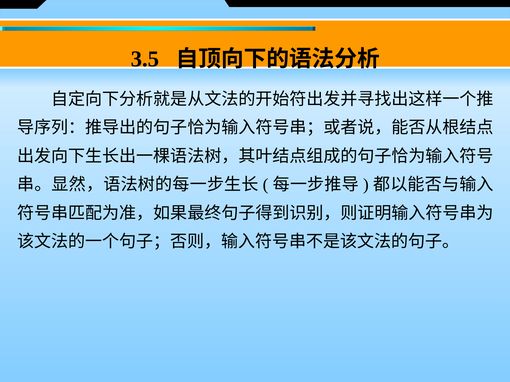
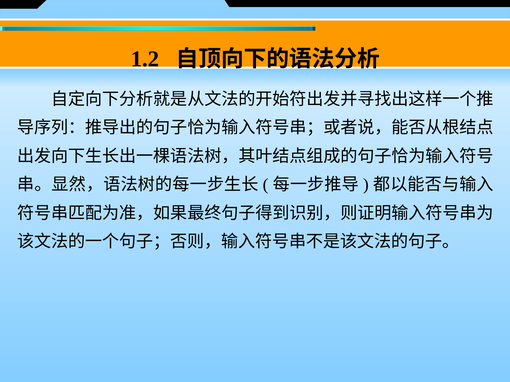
3.5: 3.5 -> 1.2
